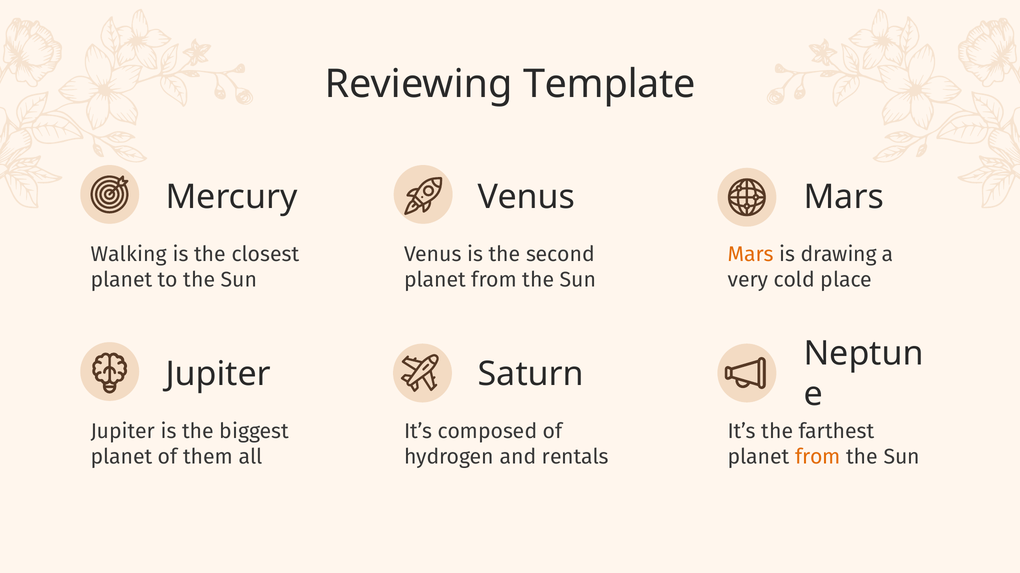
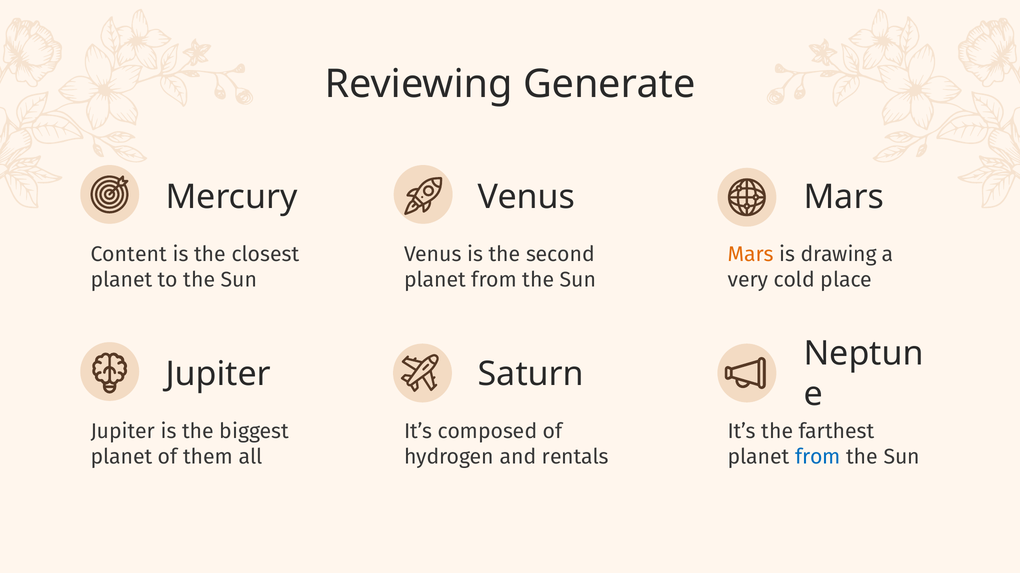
Template: Template -> Generate
Walking: Walking -> Content
from at (818, 457) colour: orange -> blue
